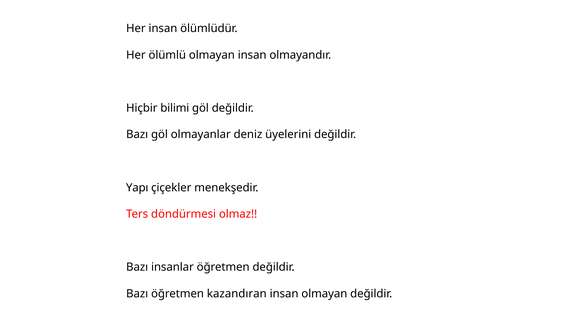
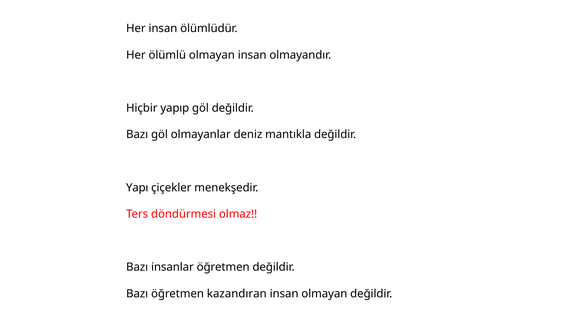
bilimi: bilimi -> yapıp
üyelerini: üyelerini -> mantıkla
